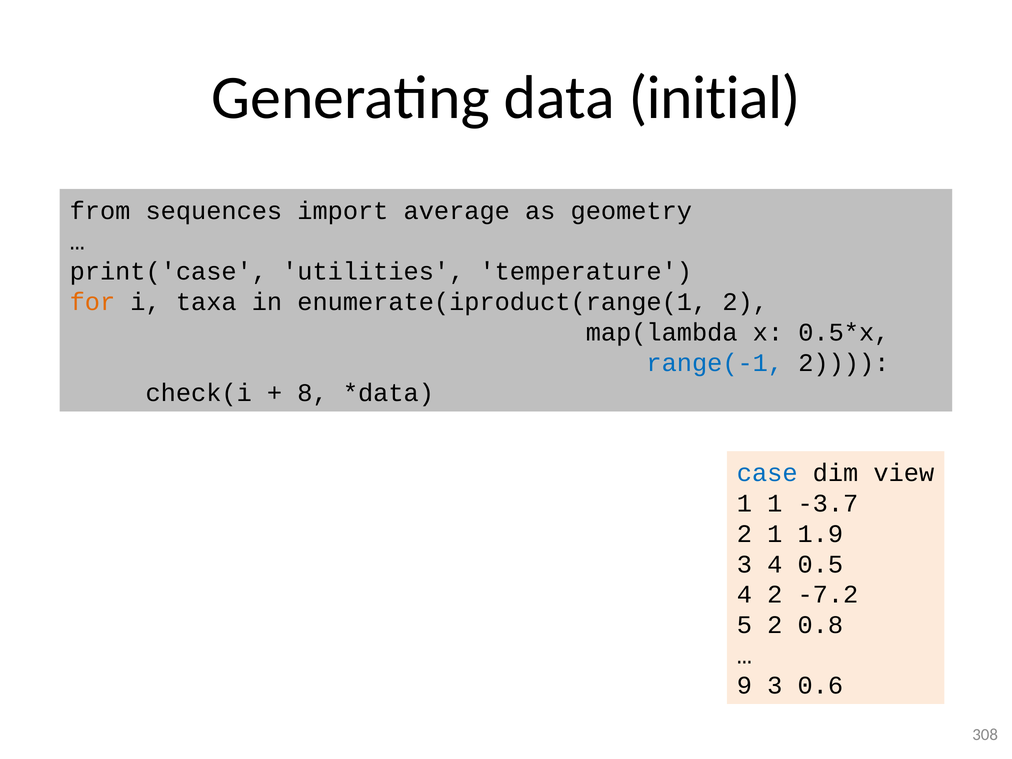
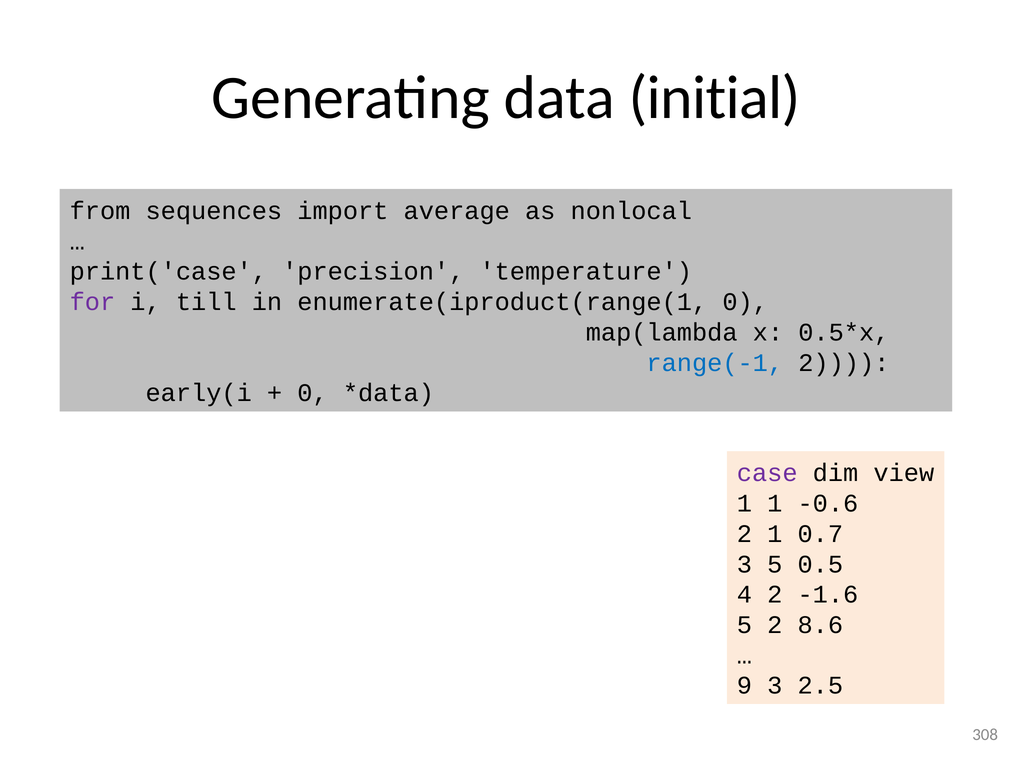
geometry: geometry -> nonlocal
utilities: utilities -> precision
for colour: orange -> purple
taxa: taxa -> till
enumerate(iproduct(range(1 2: 2 -> 0
check(i: check(i -> early(i
8 at (313, 393): 8 -> 0
case colour: blue -> purple
-3.7: -3.7 -> -0.6
1.9: 1.9 -> 0.7
3 4: 4 -> 5
-7.2: -7.2 -> -1.6
0.8: 0.8 -> 8.6
0.6: 0.6 -> 2.5
